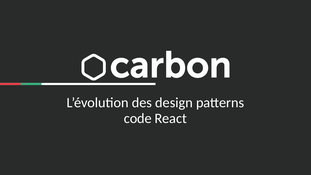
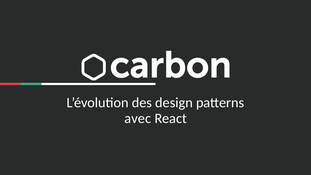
code: code -> avec
